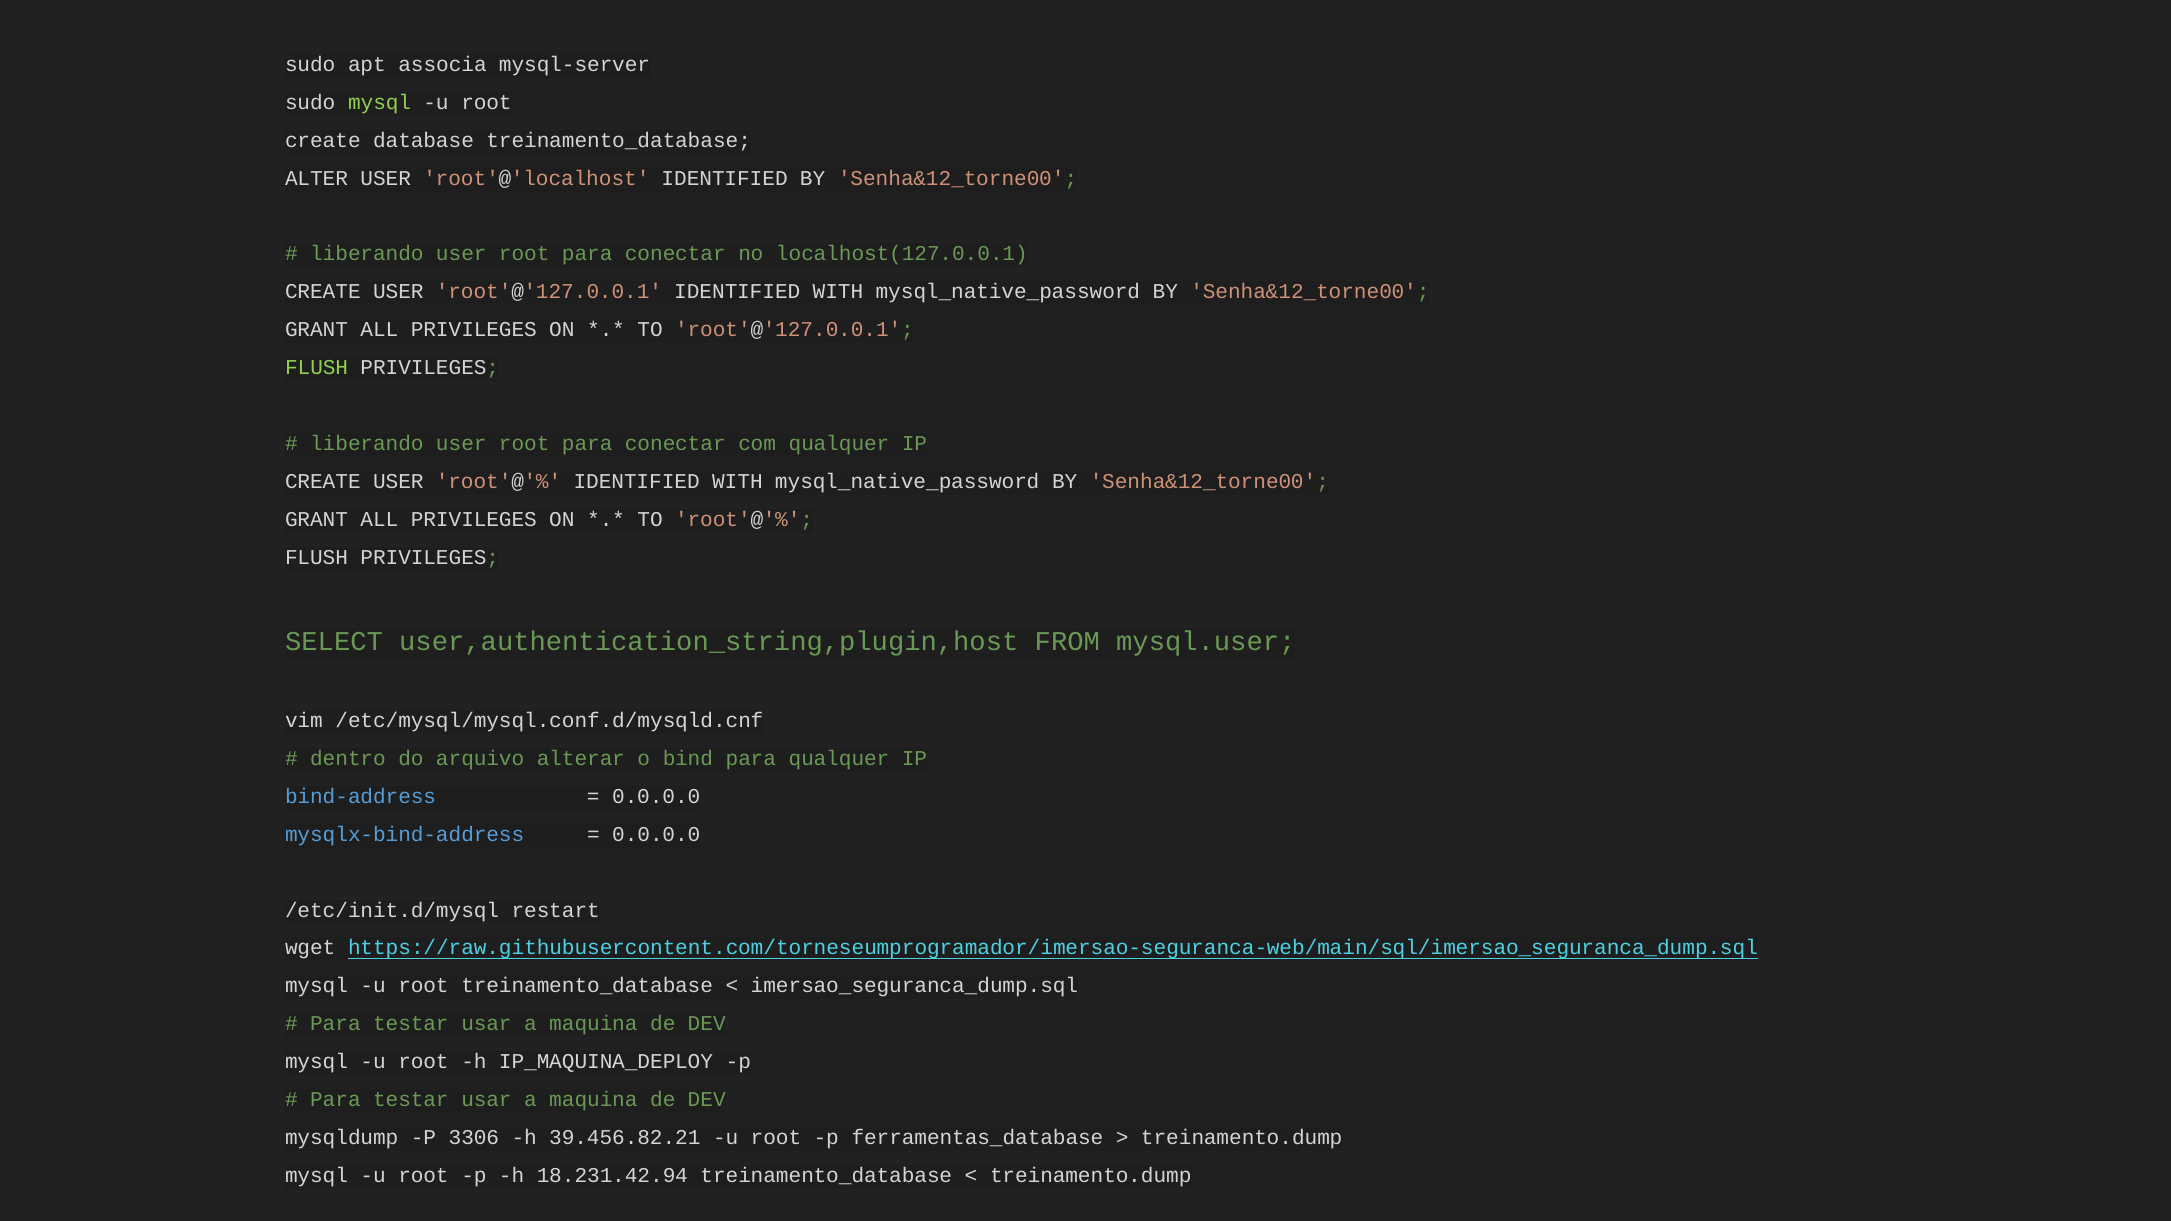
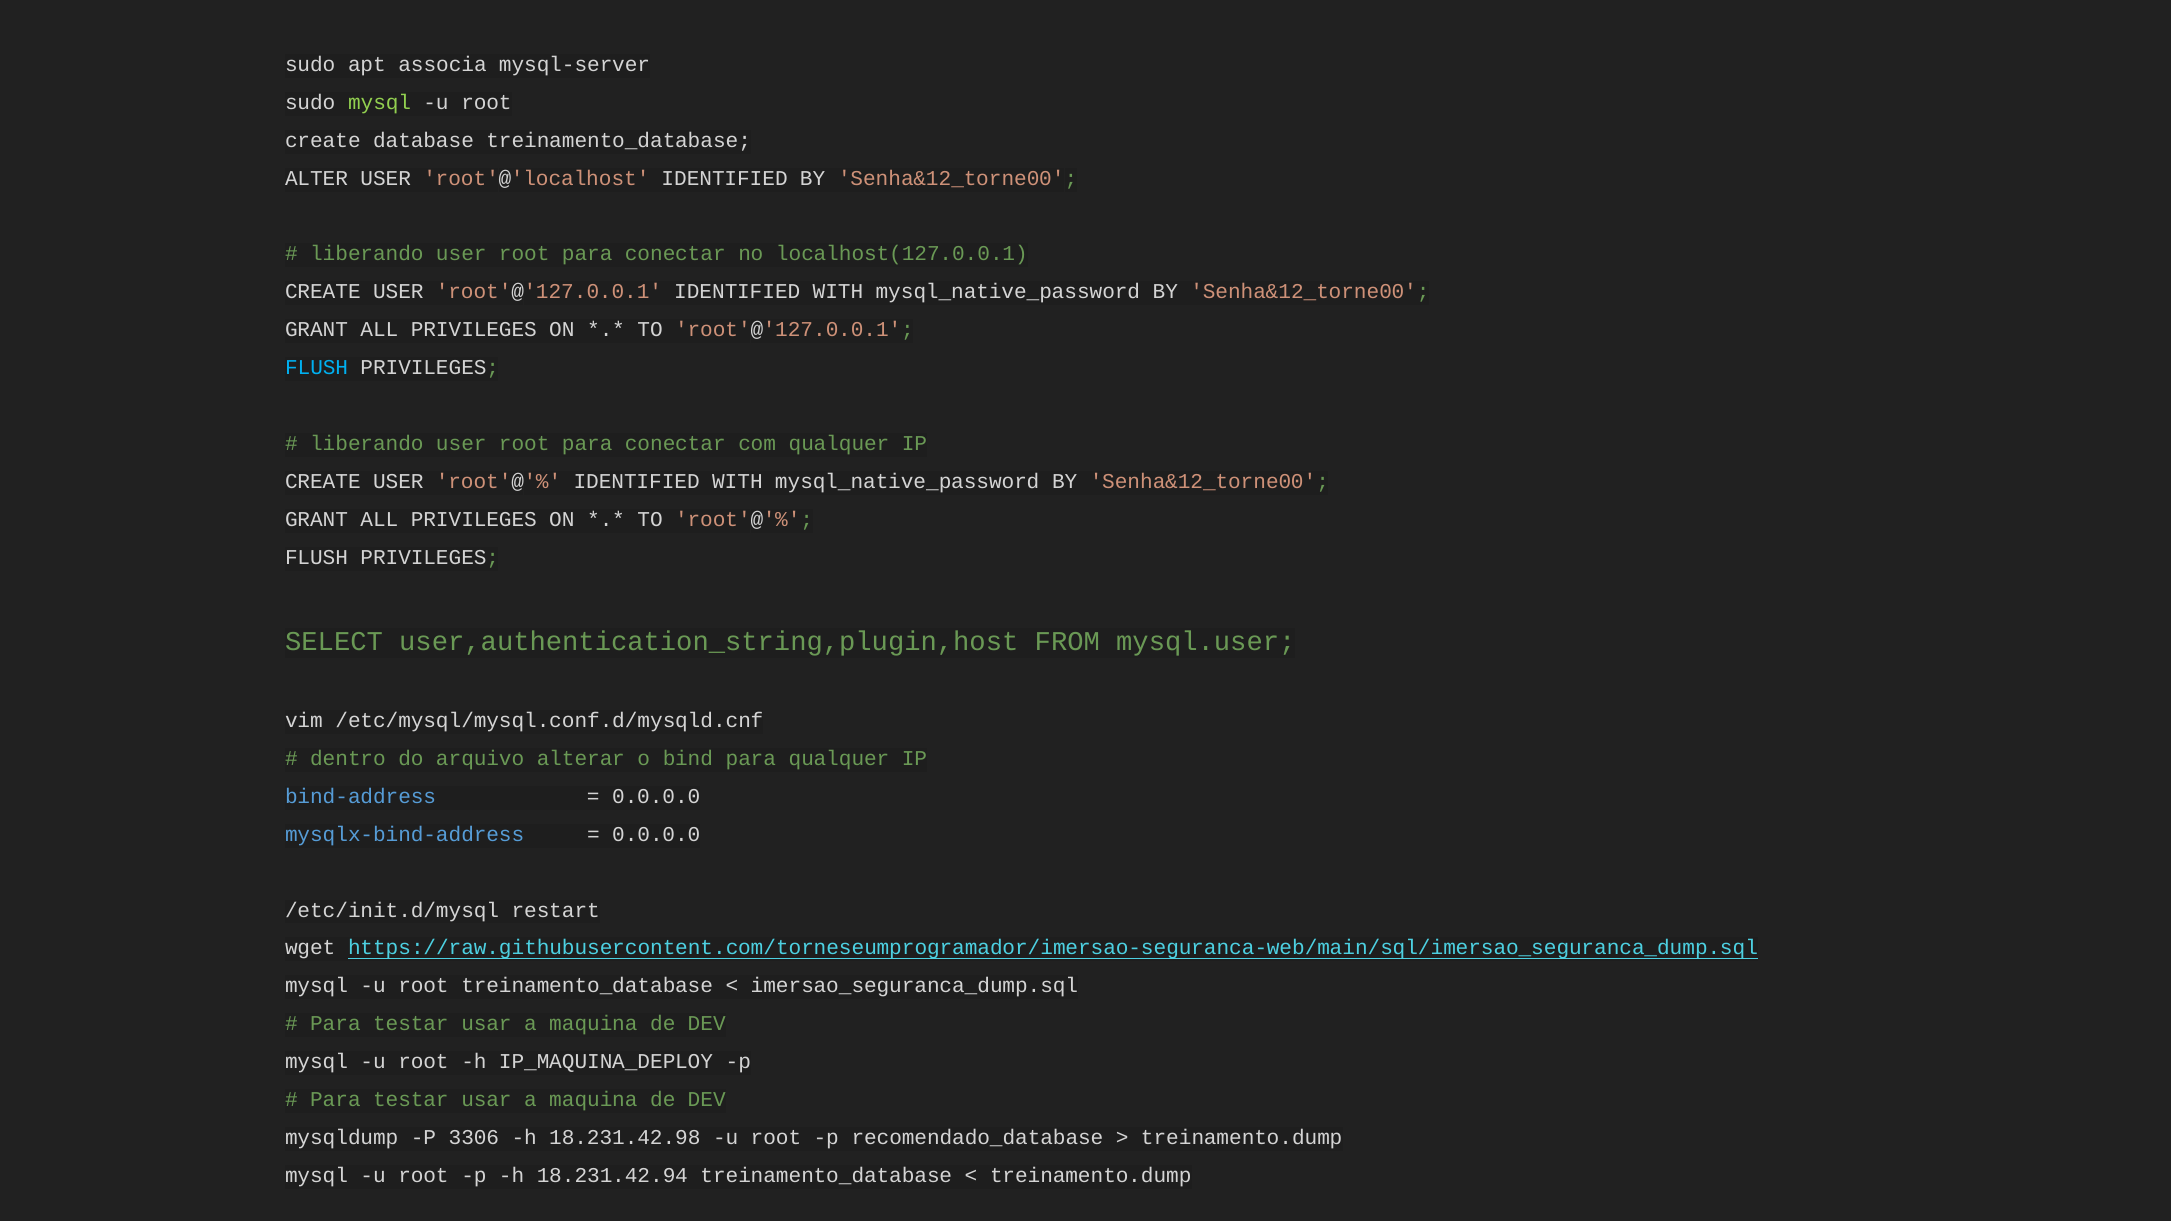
FLUSH at (317, 368) colour: light green -> light blue
39.456.82.21: 39.456.82.21 -> 18.231.42.98
ferramentas_database: ferramentas_database -> recomendado_database
